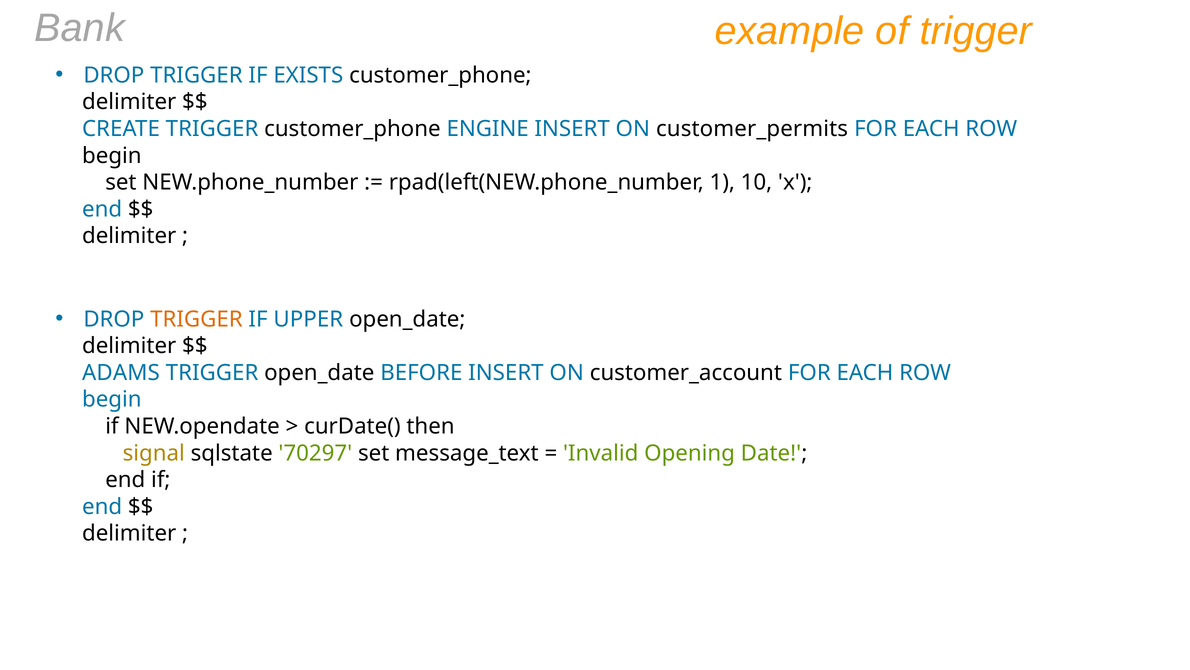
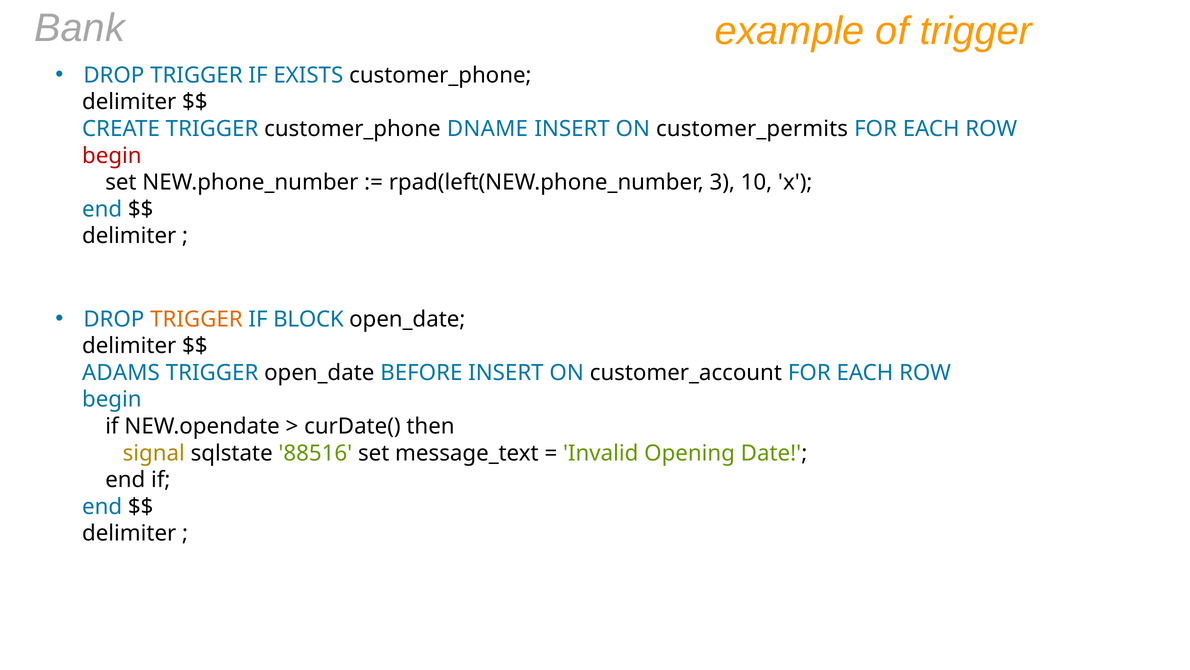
ENGINE: ENGINE -> DNAME
begin at (112, 155) colour: black -> red
1: 1 -> 3
UPPER: UPPER -> BLOCK
70297: 70297 -> 88516
